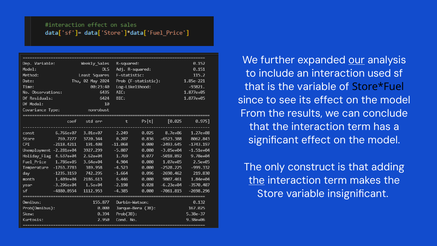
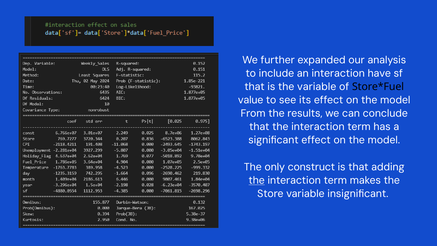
our underline: present -> none
used: used -> have
since: since -> value
